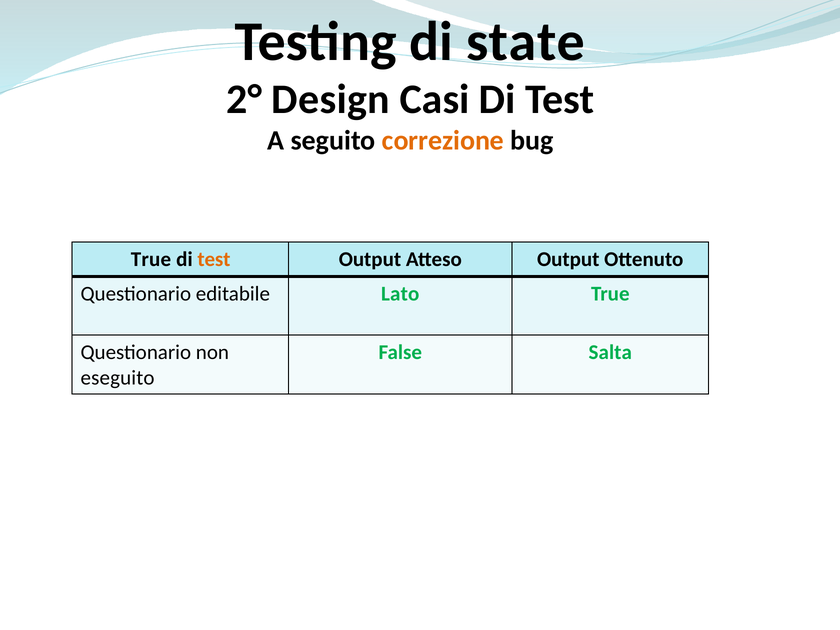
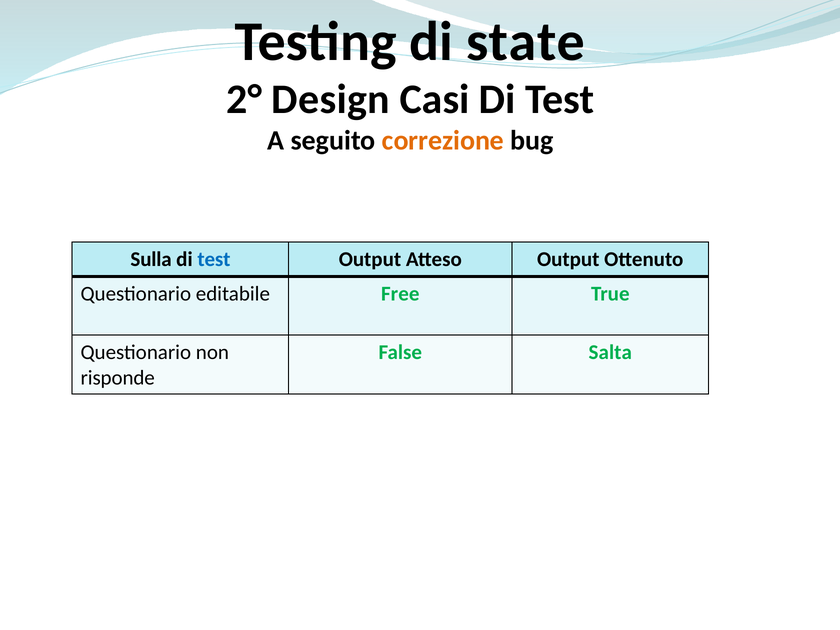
True at (151, 260): True -> Sulla
test at (214, 260) colour: orange -> blue
Lato: Lato -> Free
eseguito: eseguito -> risponde
